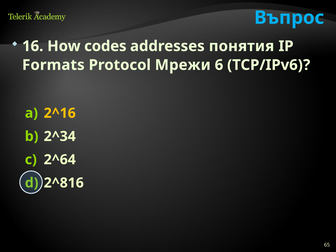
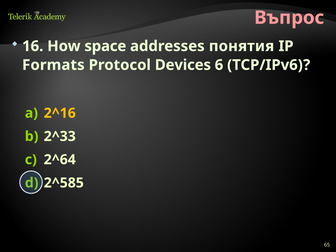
Въпрос colour: light blue -> pink
codes: codes -> space
Мрежи: Мрежи -> Devices
2^34: 2^34 -> 2^33
2^816: 2^816 -> 2^585
